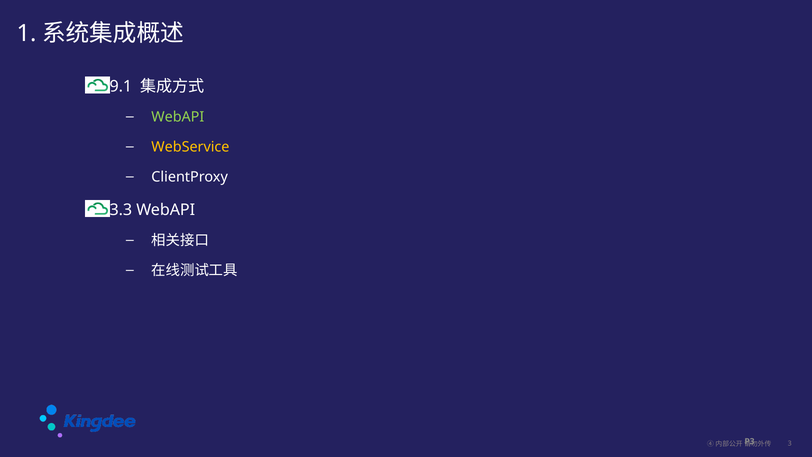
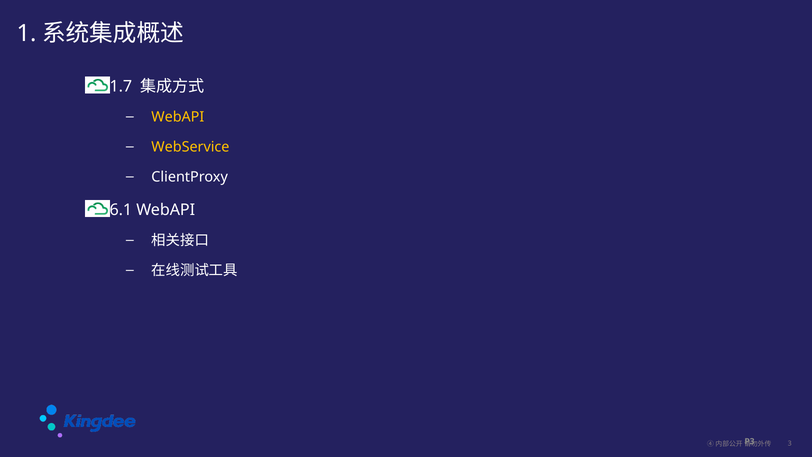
9.1: 9.1 -> 1.7
WebAPI at (178, 117) colour: light green -> yellow
3.3: 3.3 -> 6.1
